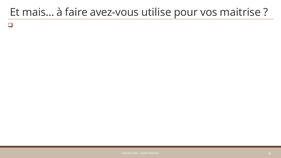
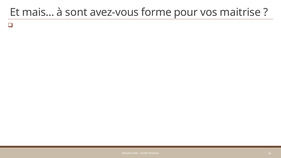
faire: faire -> sont
utilise: utilise -> forme
